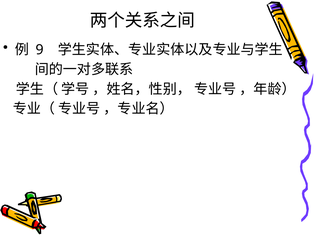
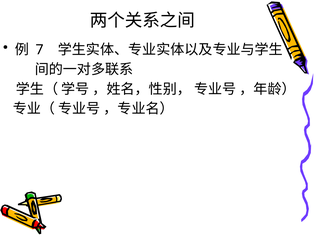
9: 9 -> 7
